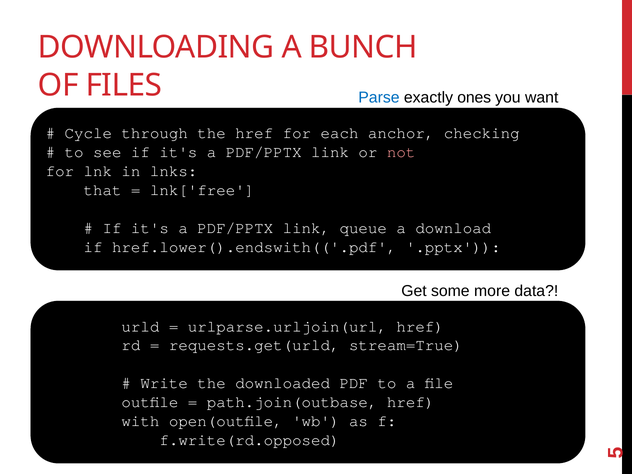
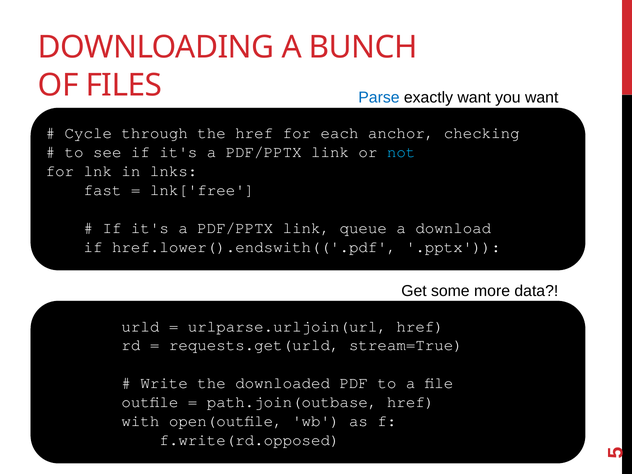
exactly ones: ones -> want
not colour: pink -> light blue
that: that -> fast
